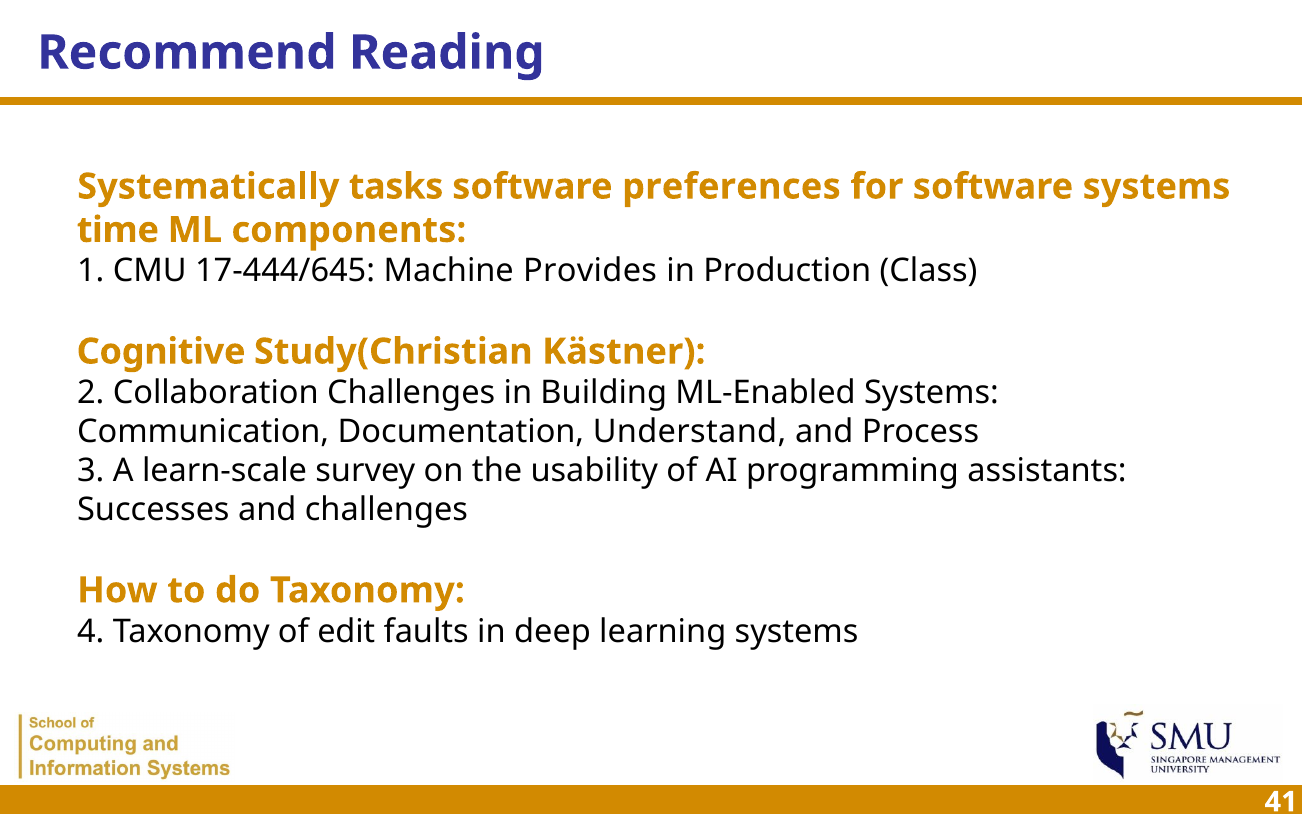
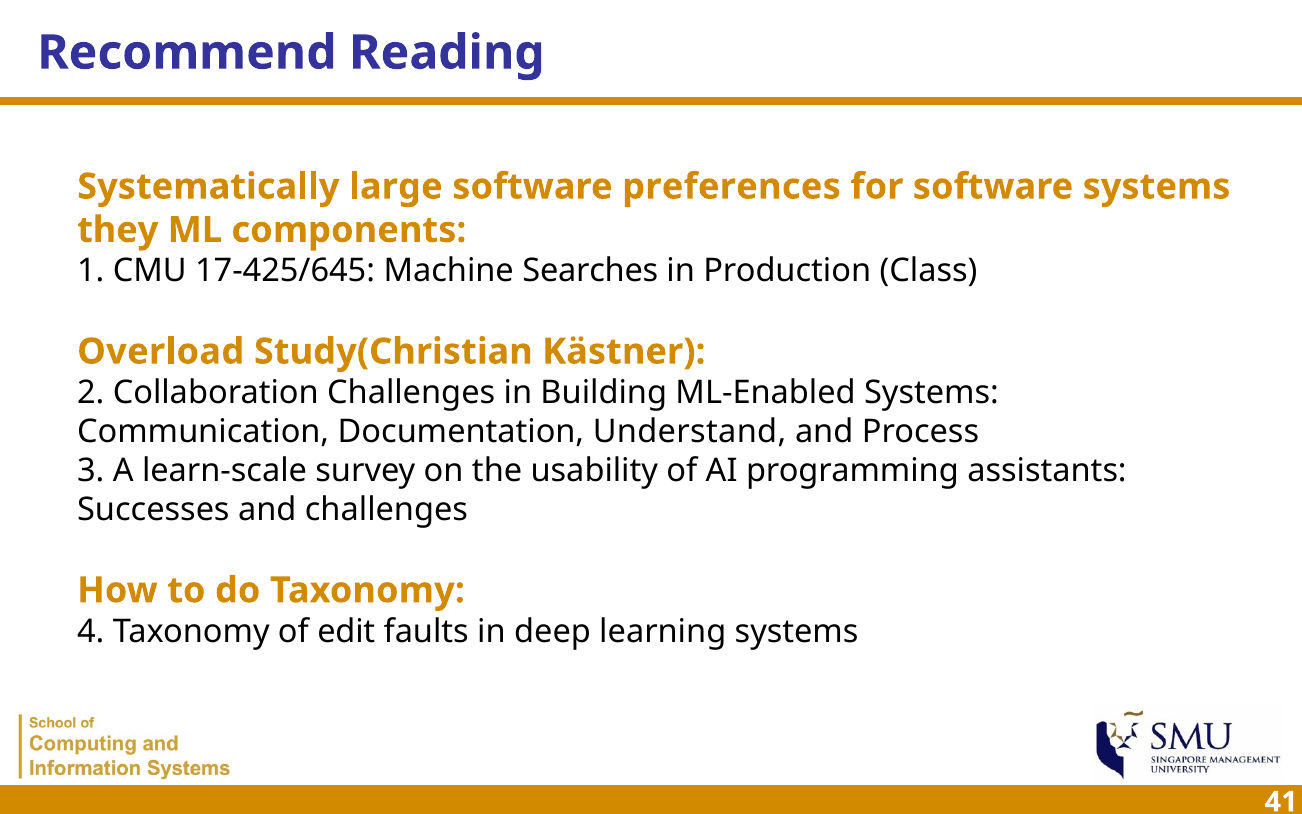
tasks: tasks -> large
time: time -> they
17-444/645: 17-444/645 -> 17-425/645
Provides: Provides -> Searches
Cognitive: Cognitive -> Overload
